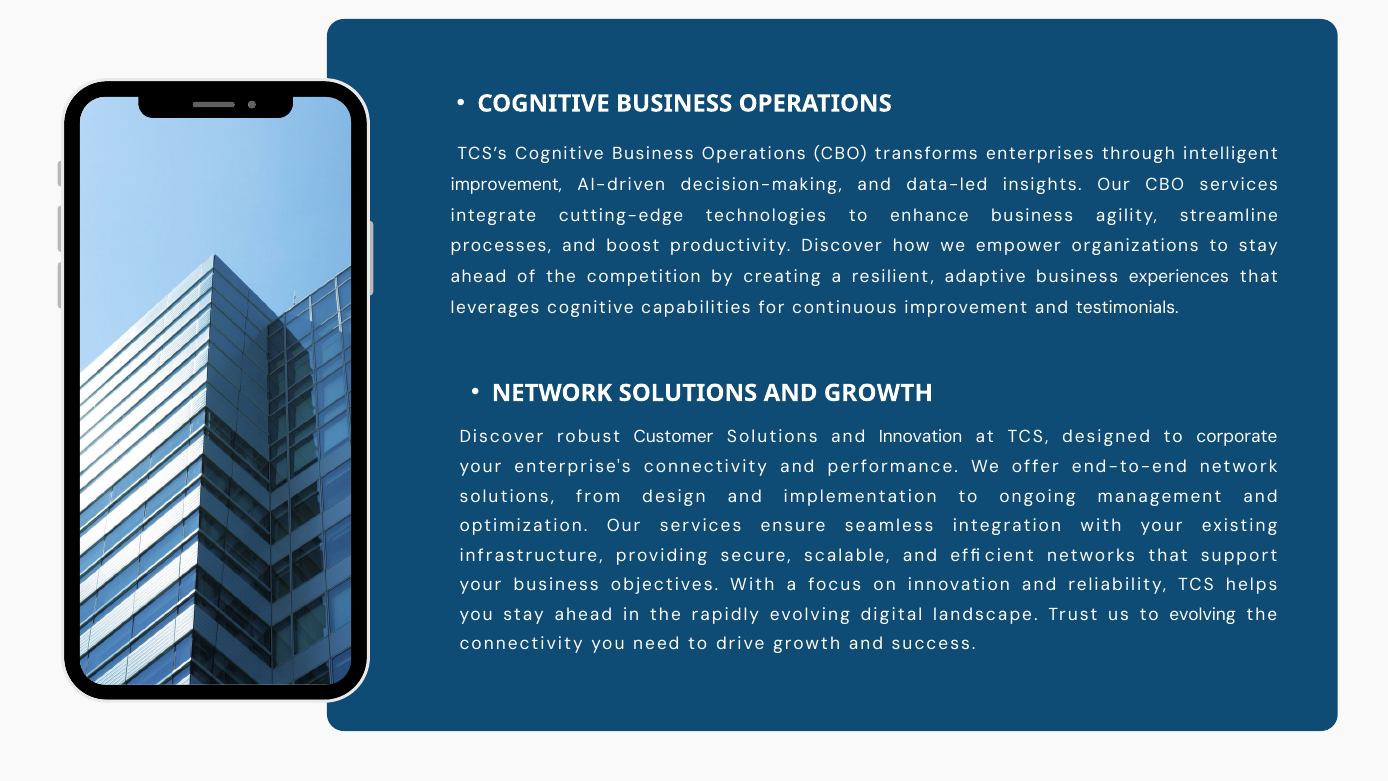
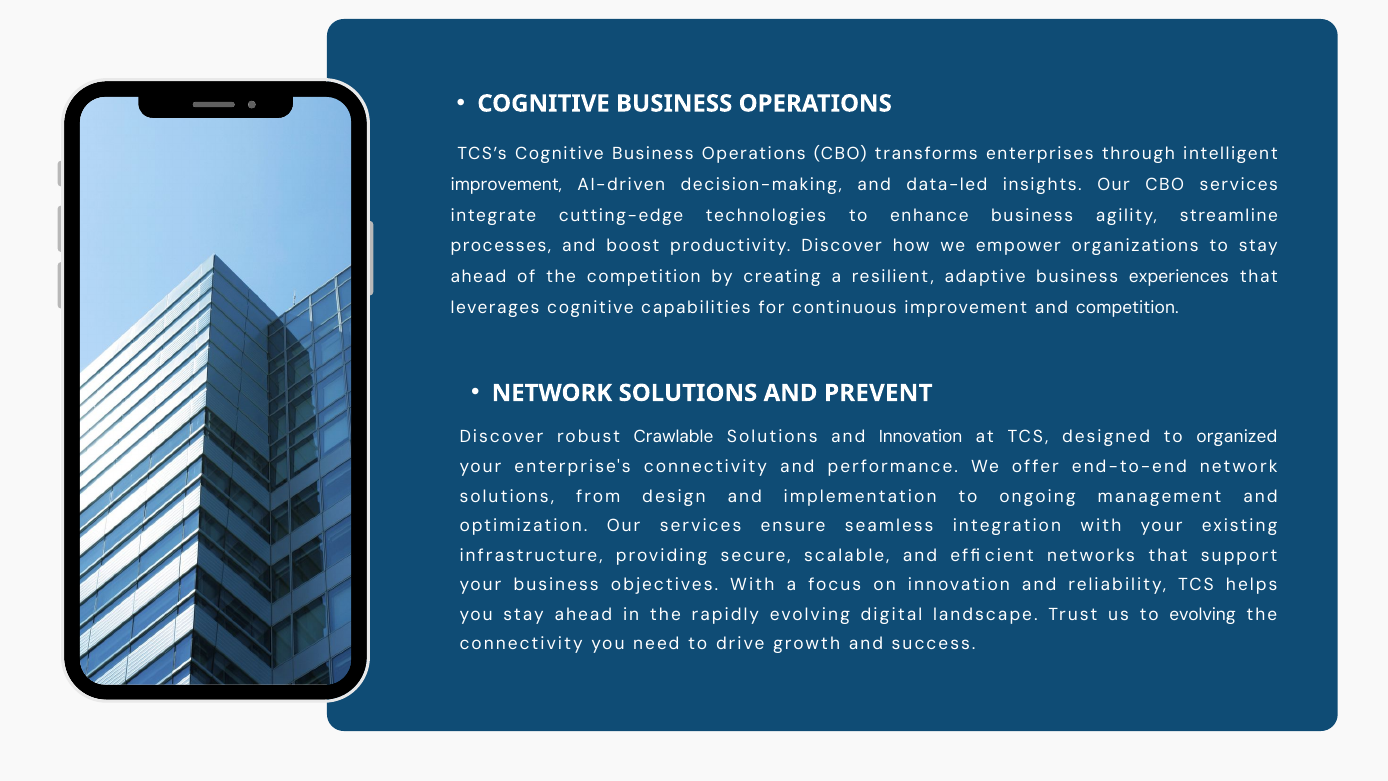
and testimonials: testimonials -> competition
AND GROWTH: GROWTH -> PREVENT
Customer: Customer -> Crawlable
corporate: corporate -> organized
